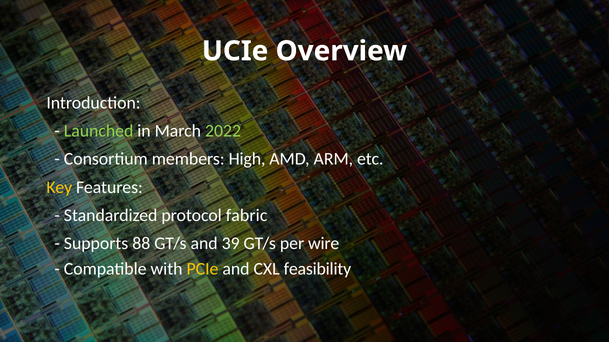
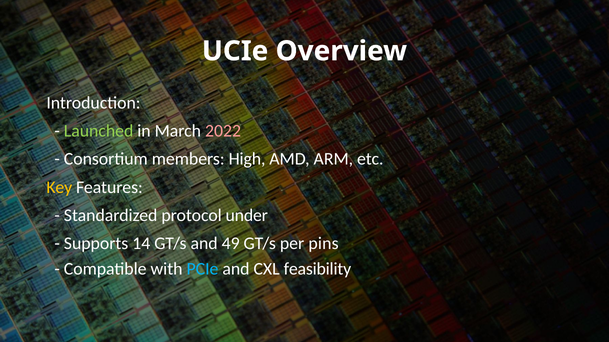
2022 colour: light green -> pink
fabric: fabric -> under
88: 88 -> 14
39: 39 -> 49
wire: wire -> pins
PCIe colour: yellow -> light blue
